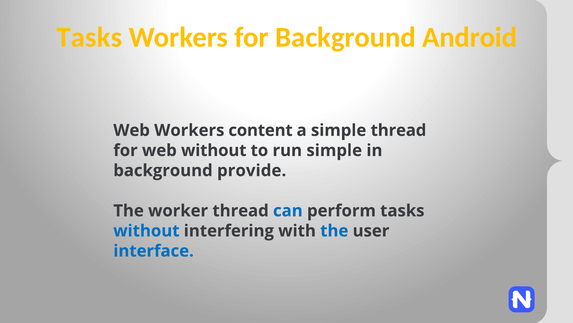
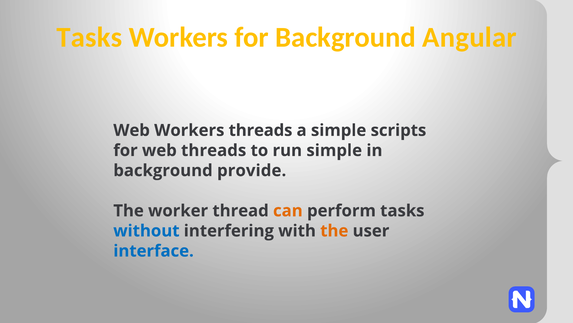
Android: Android -> Angular
Workers content: content -> threads
simple thread: thread -> scripts
web without: without -> threads
can colour: blue -> orange
the at (334, 230) colour: blue -> orange
